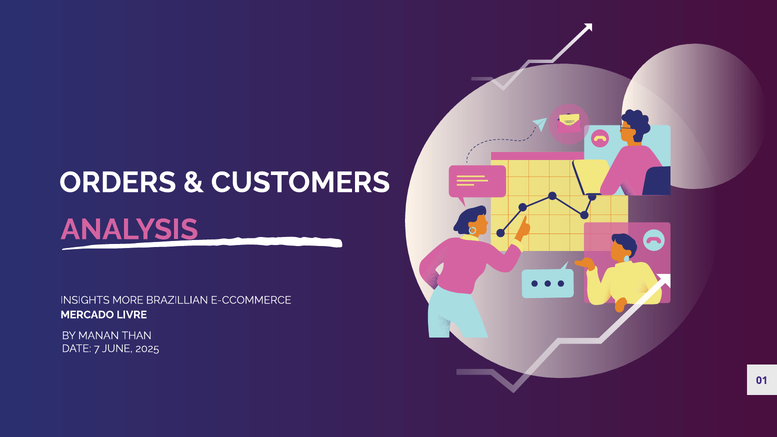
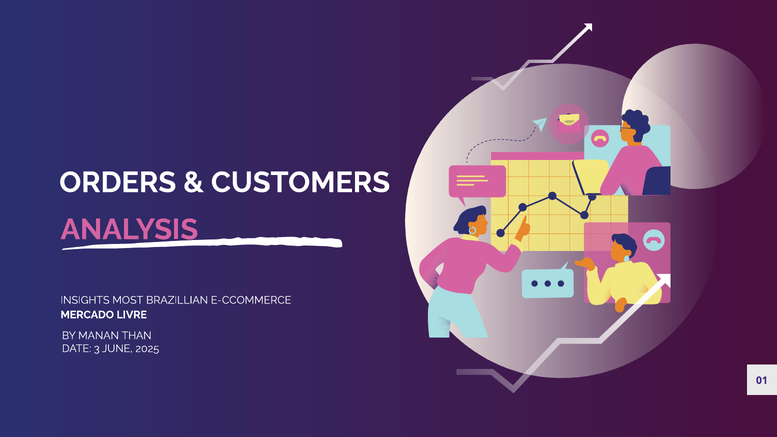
MORE: MORE -> MOST
7: 7 -> 3
